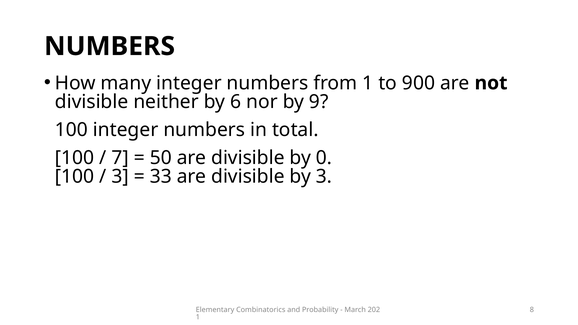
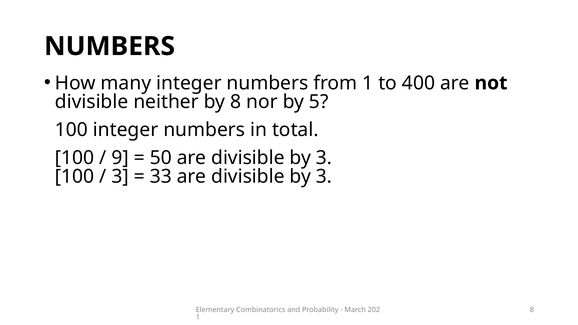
900: 900 -> 400
by 6: 6 -> 8
9: 9 -> 5
7: 7 -> 9
0 at (324, 158): 0 -> 3
